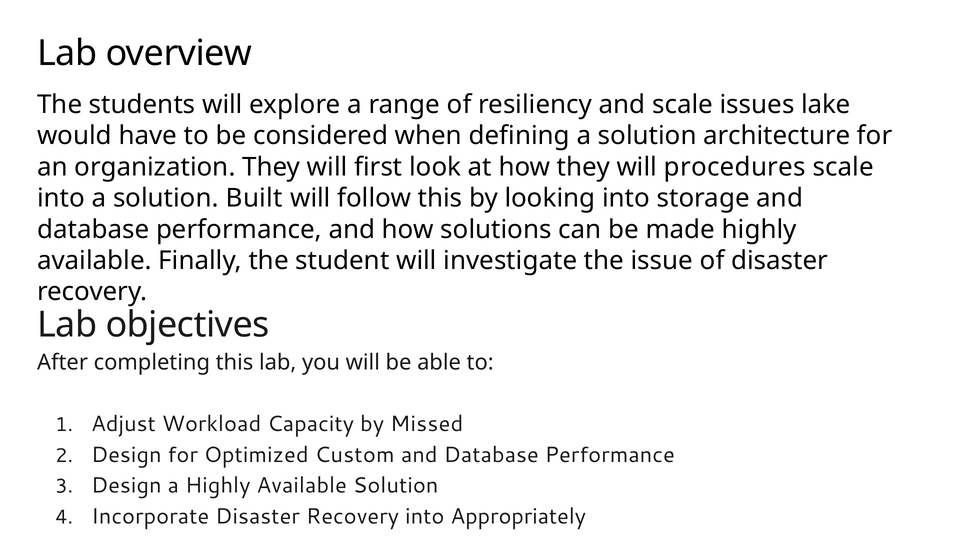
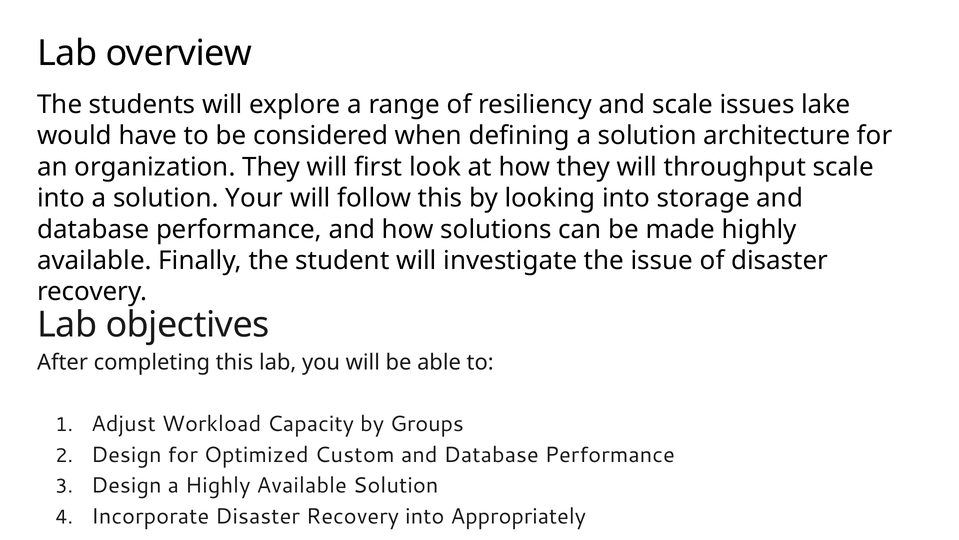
procedures: procedures -> throughput
Built: Built -> Your
Missed: Missed -> Groups
